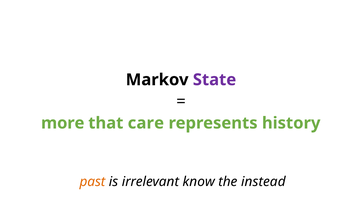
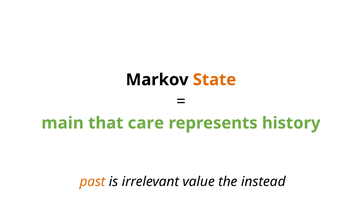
State colour: purple -> orange
more: more -> main
know: know -> value
